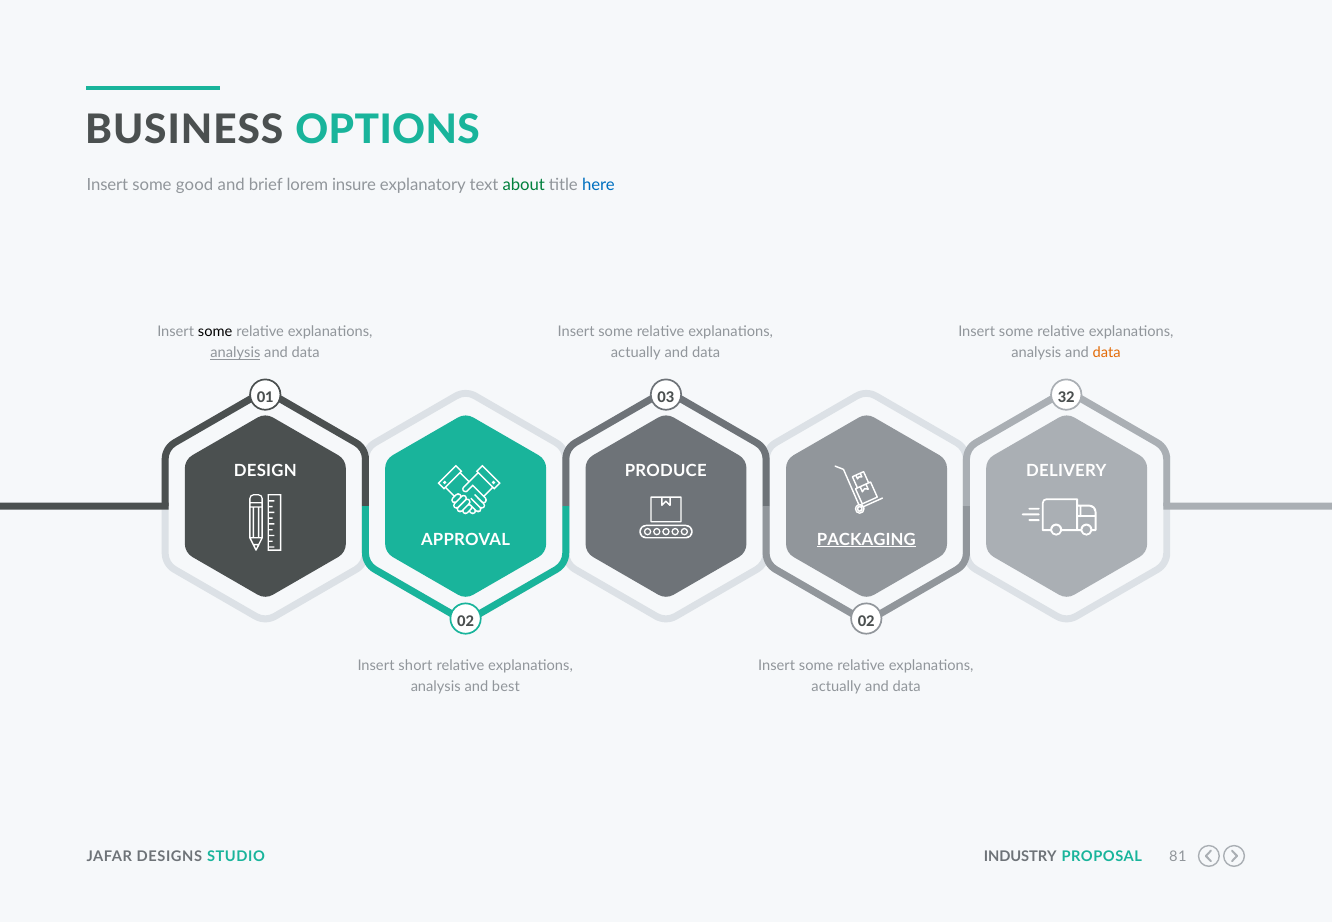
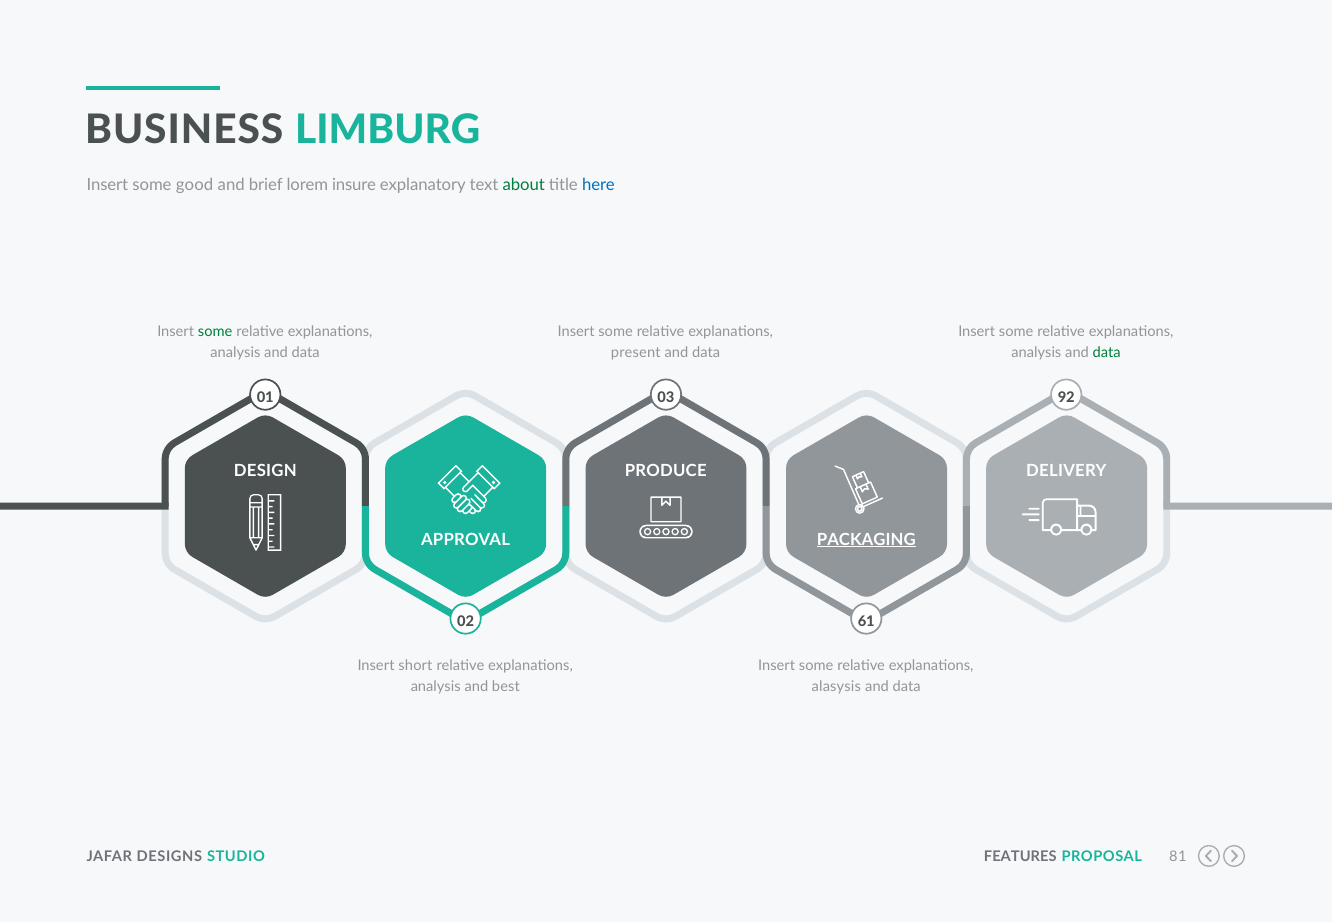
OPTIONS: OPTIONS -> LIMBURG
some at (215, 332) colour: black -> green
analysis at (235, 353) underline: present -> none
actually at (636, 353): actually -> present
data at (1107, 353) colour: orange -> green
32: 32 -> 92
02 02: 02 -> 61
actually at (836, 687): actually -> alasysis
INDUSTRY: INDUSTRY -> FEATURES
